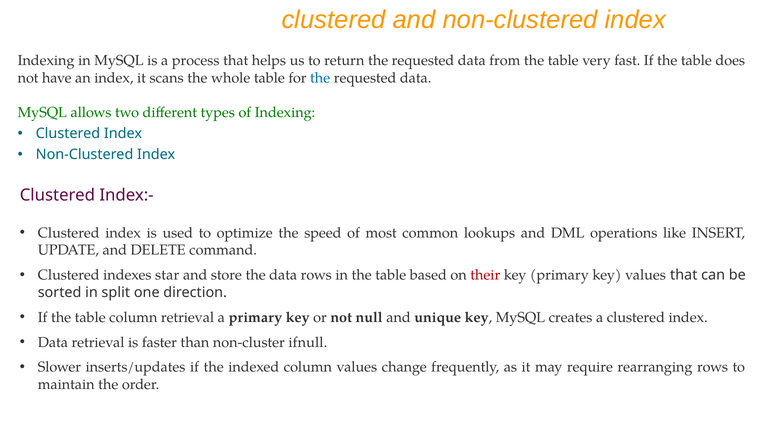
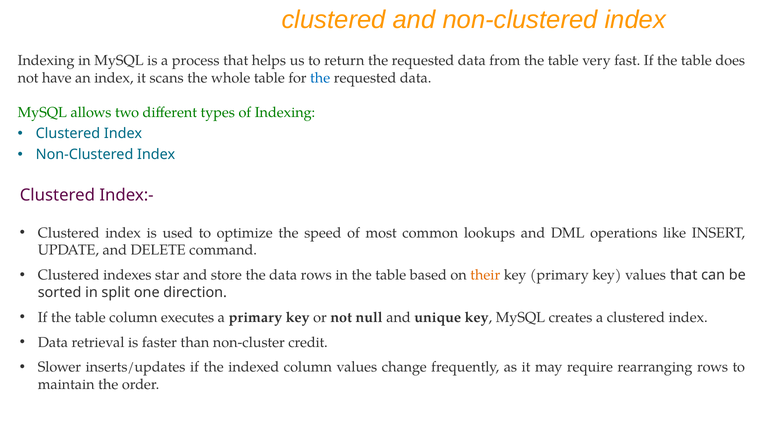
their colour: red -> orange
column retrieval: retrieval -> executes
ifnull: ifnull -> credit
